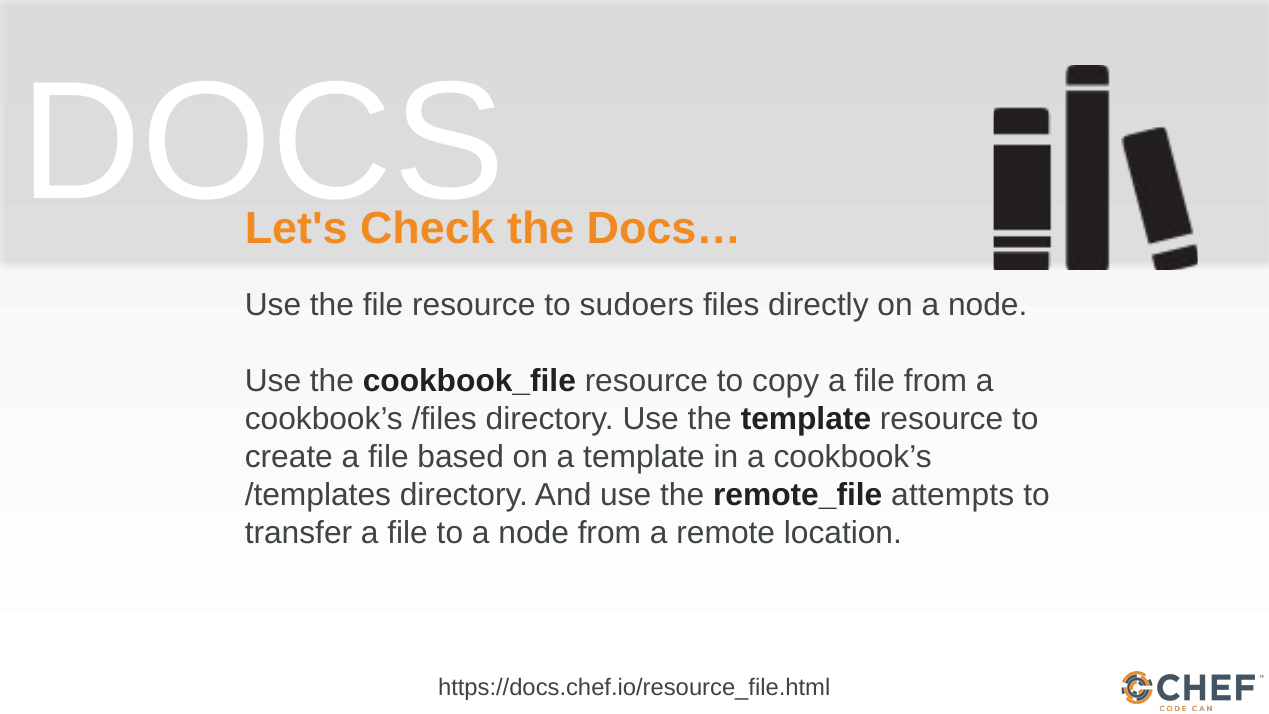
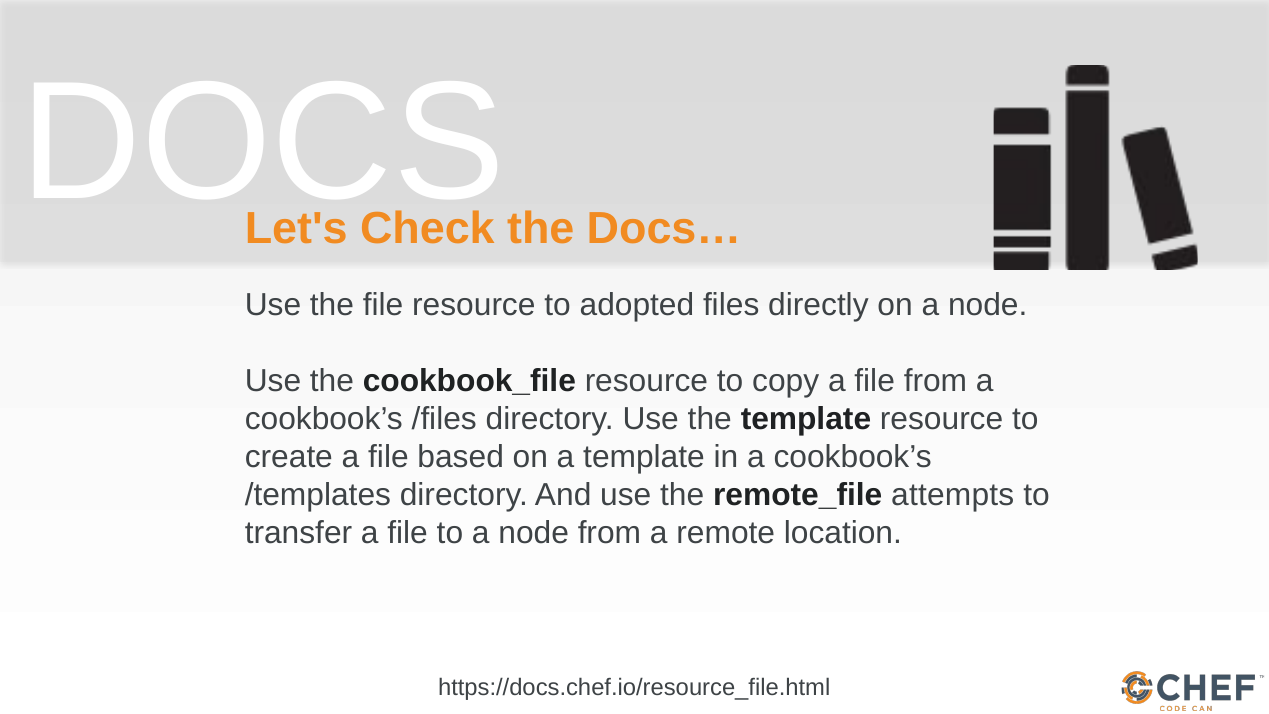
sudoers: sudoers -> adopted
